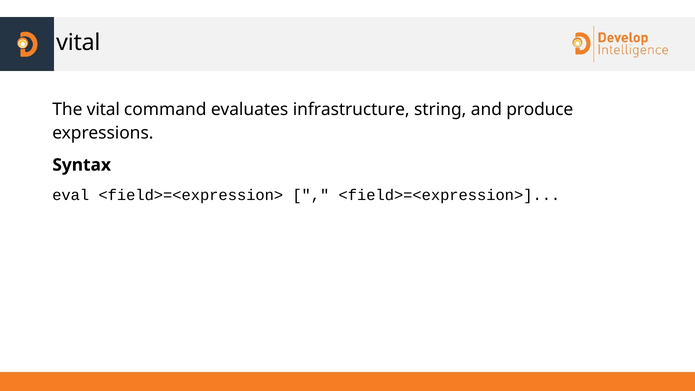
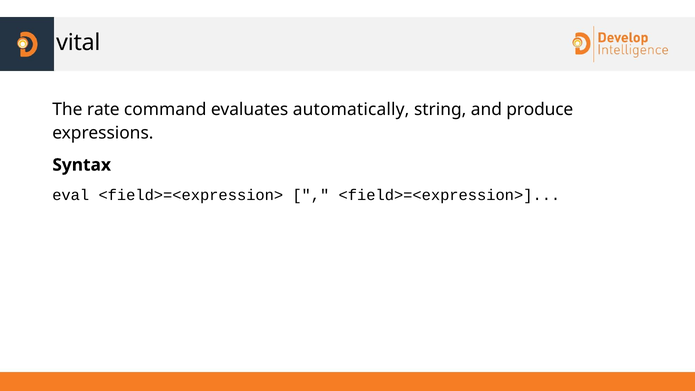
The vital: vital -> rate
infrastructure: infrastructure -> automatically
